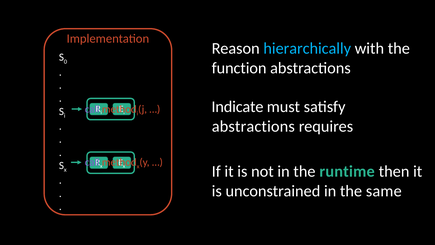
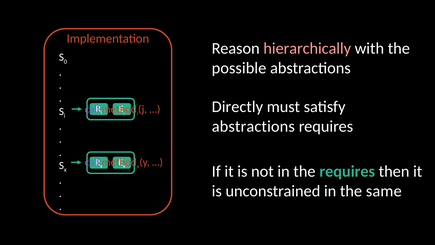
hierarchically colour: light blue -> pink
function: function -> possible
Indicate: Indicate -> Directly
the runtime: runtime -> requires
